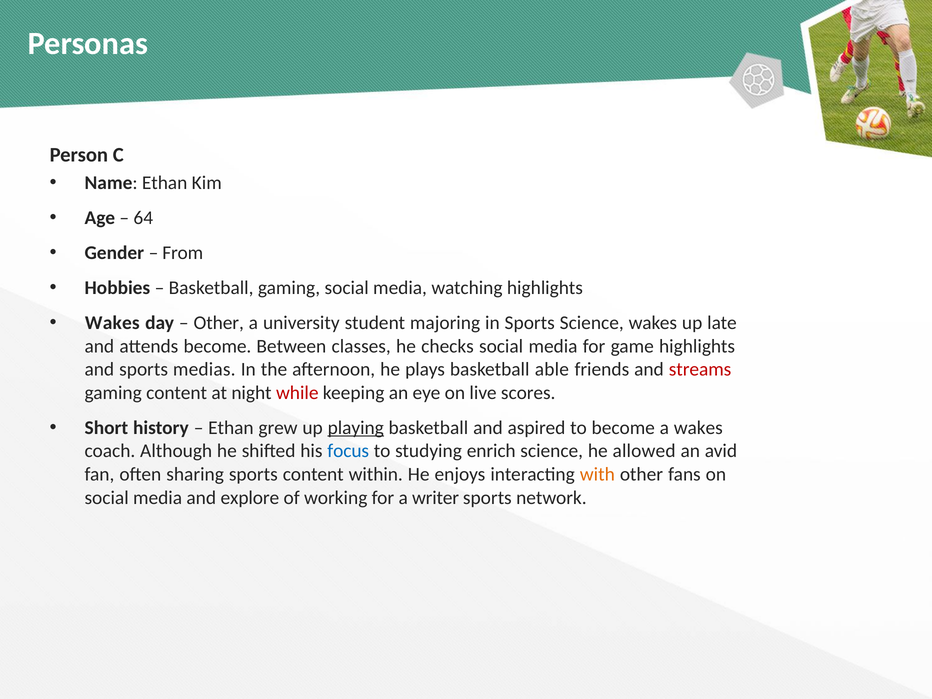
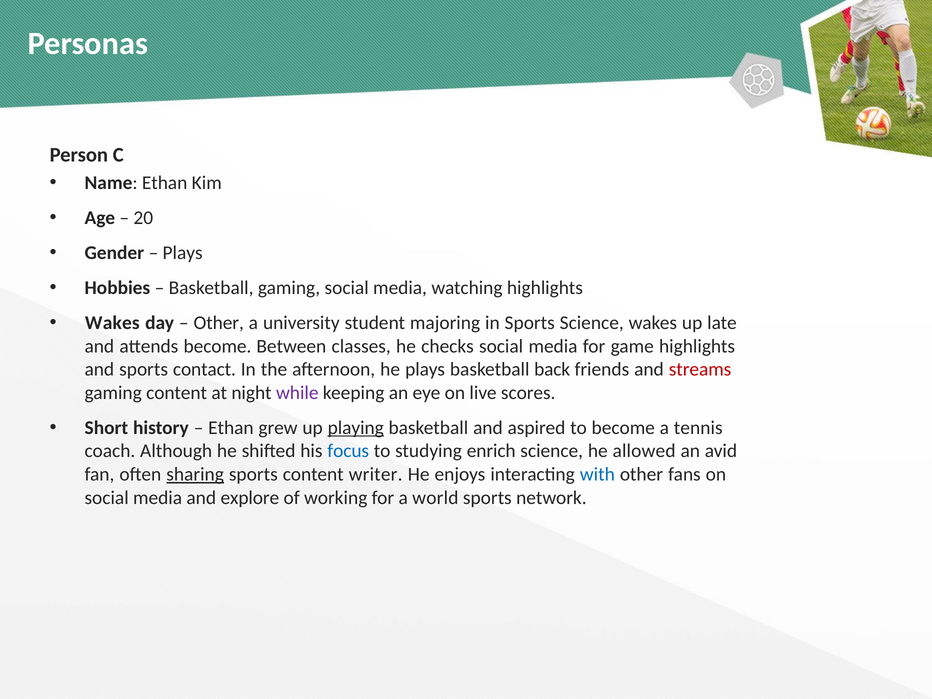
64: 64 -> 20
From at (183, 253): From -> Plays
medias: medias -> contact
able: able -> back
while colour: red -> purple
a wakes: wakes -> tennis
sharing underline: none -> present
within: within -> writer
with colour: orange -> blue
writer: writer -> world
